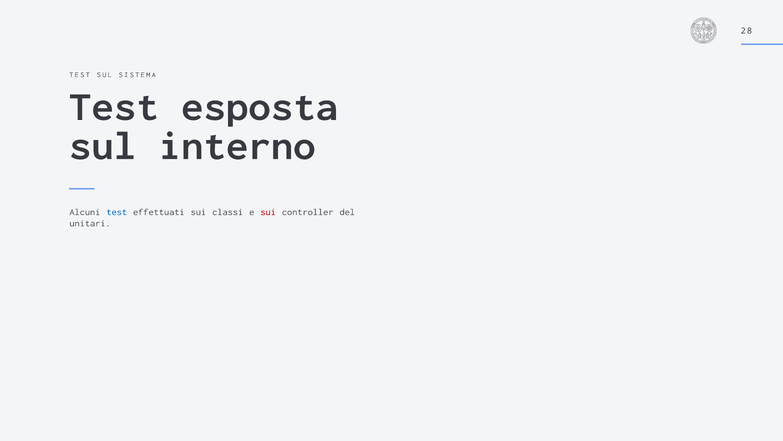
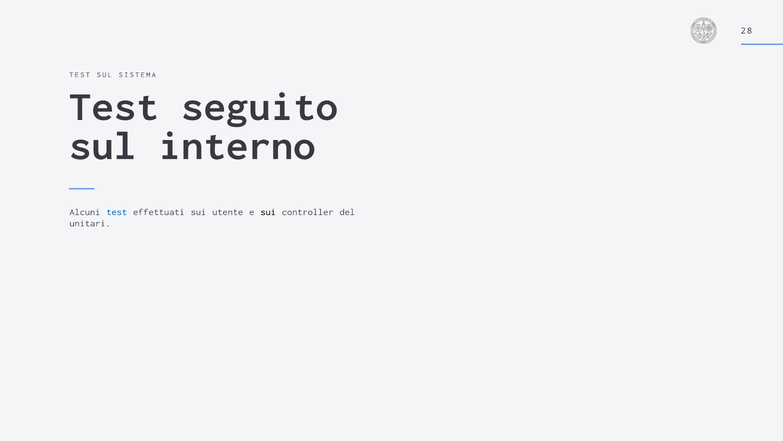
esposta: esposta -> seguito
classi: classi -> utente
sui at (268, 212) colour: red -> black
